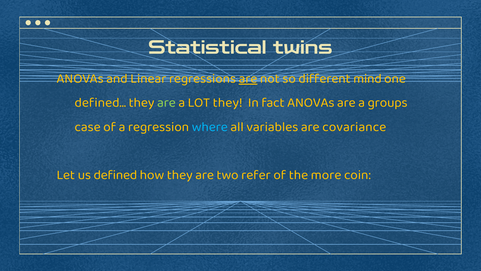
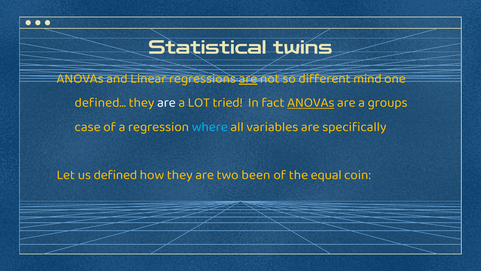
are at (166, 102) colour: light green -> white
LOT they: they -> tried
ANOVAs at (311, 102) underline: none -> present
covariance: covariance -> specifically
refer: refer -> been
more: more -> equal
